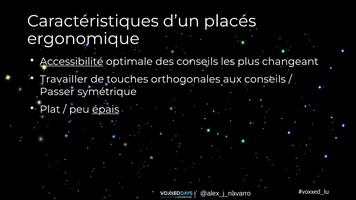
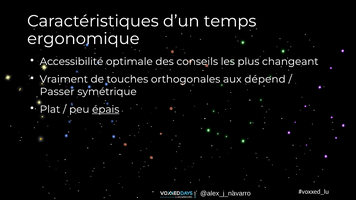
placés: placés -> temps
Accessibilité underline: present -> none
Travailler: Travailler -> Vraiment
aux conseils: conseils -> dépend
